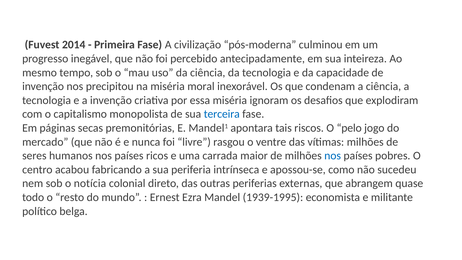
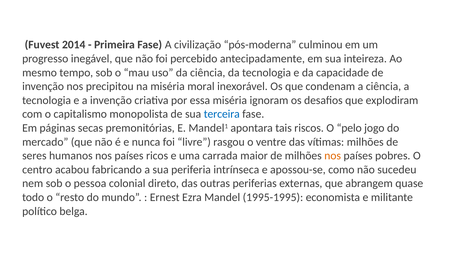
nos at (333, 156) colour: blue -> orange
notícia: notícia -> pessoa
1939-1995: 1939-1995 -> 1995-1995
